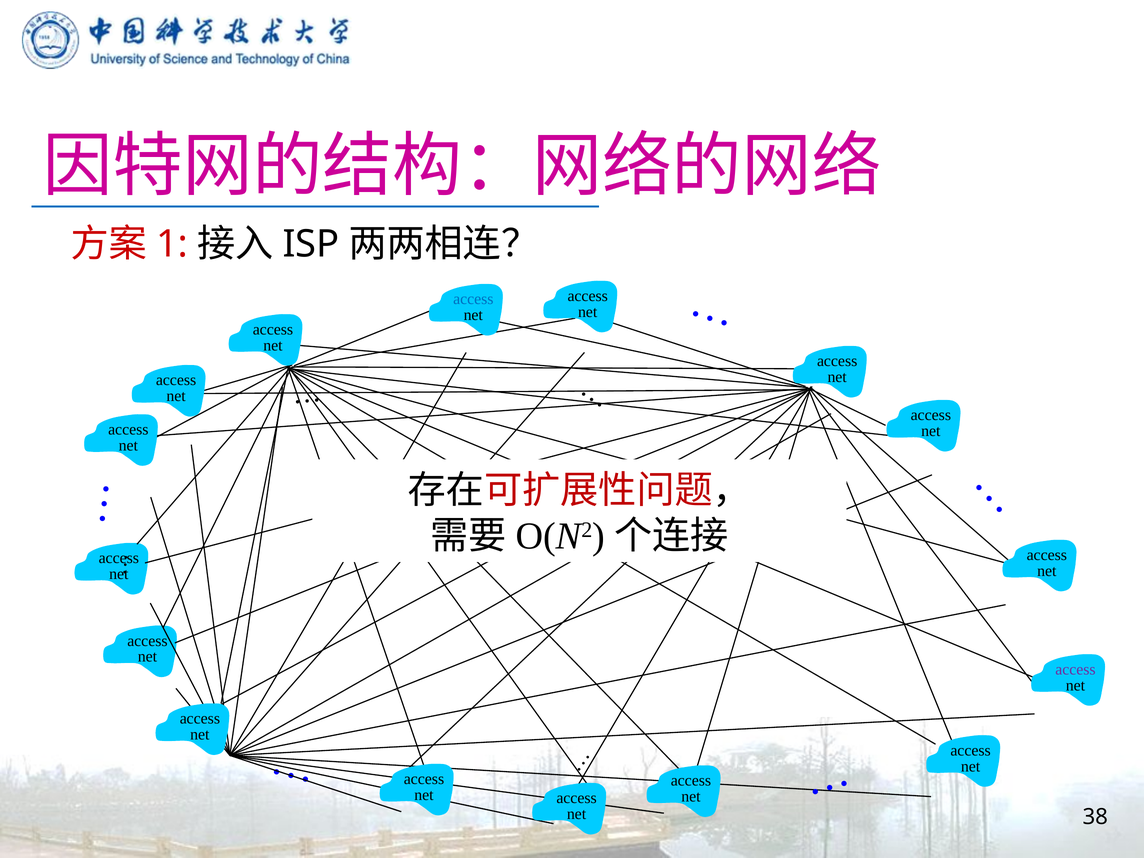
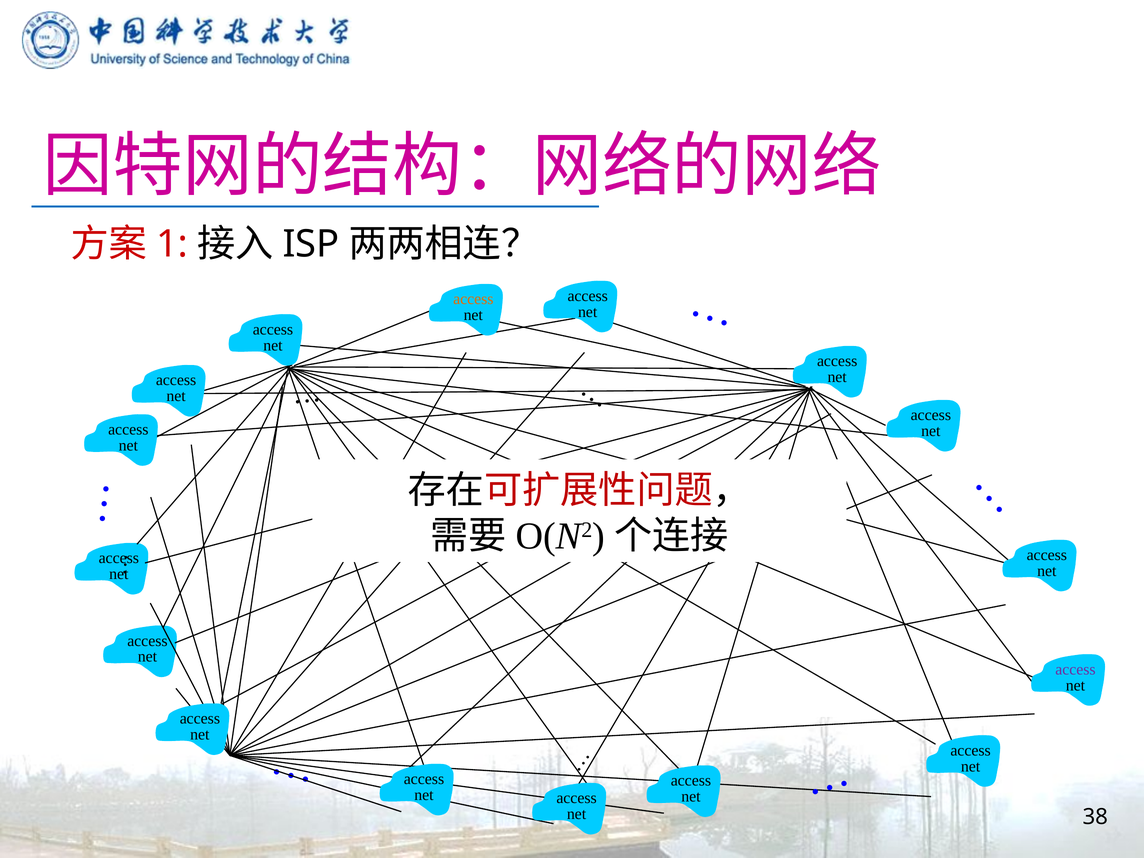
access at (473, 299) colour: blue -> orange
